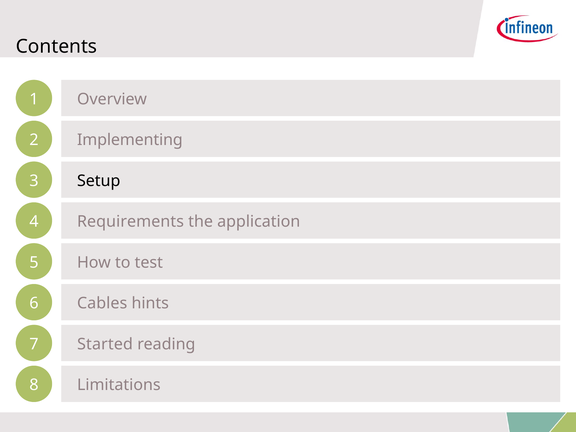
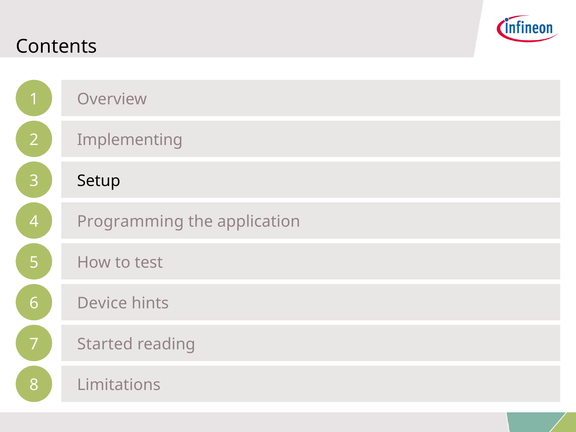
Requirements: Requirements -> Programming
Cables: Cables -> Device
